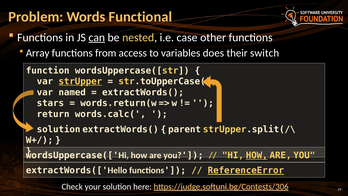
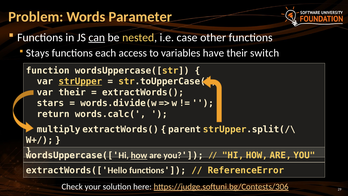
Functional: Functional -> Parameter
Array: Array -> Stays
from: from -> each
does: does -> have
var named: named -> their
words.return(w: words.return(w -> words.divide(w
solution at (59, 129): solution -> multiply
how at (139, 155) underline: none -> present
HOW at (257, 155) underline: present -> none
ReferenceError underline: present -> none
